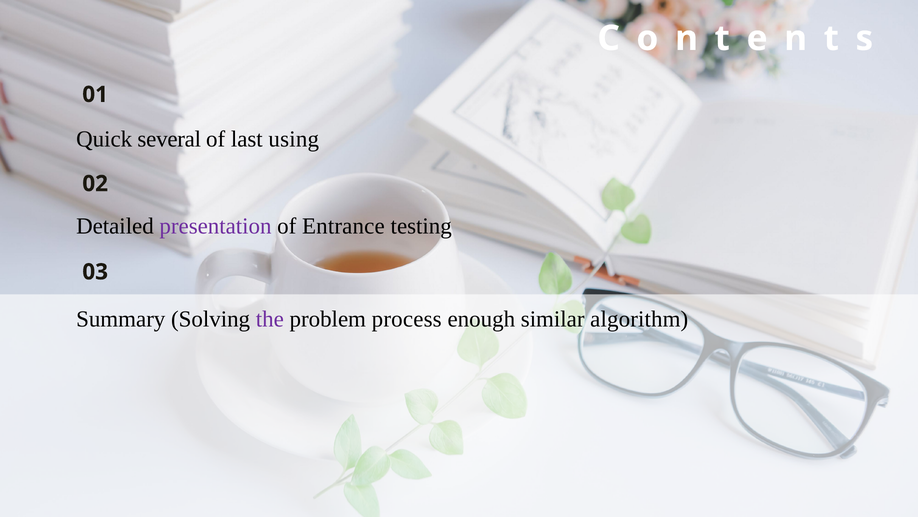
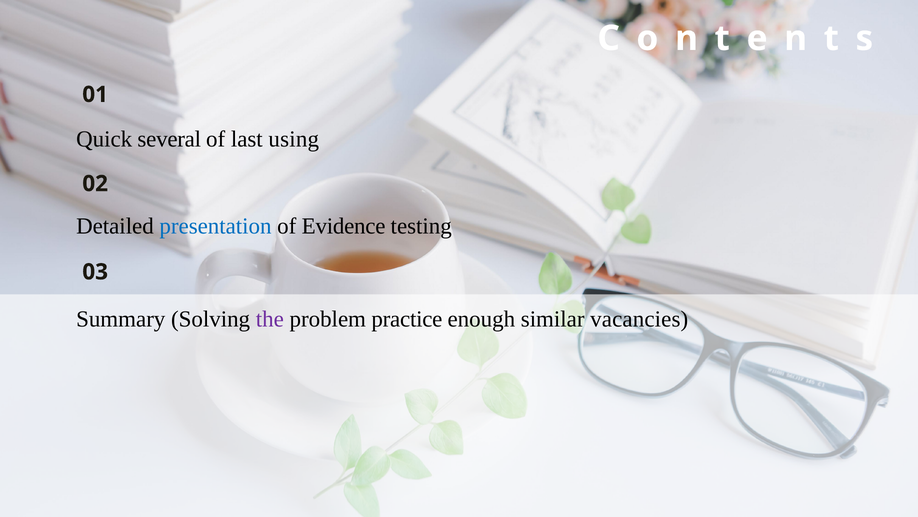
presentation colour: purple -> blue
Entrance: Entrance -> Evidence
process: process -> practice
algorithm: algorithm -> vacancies
